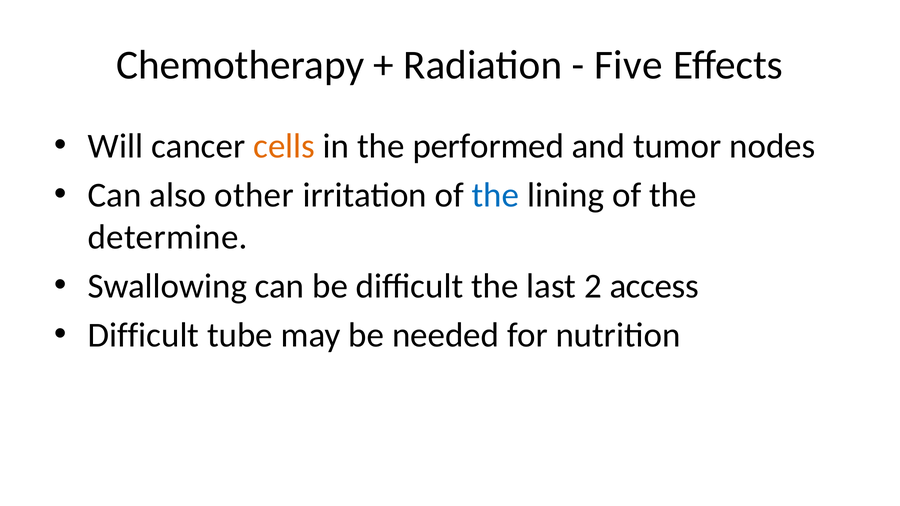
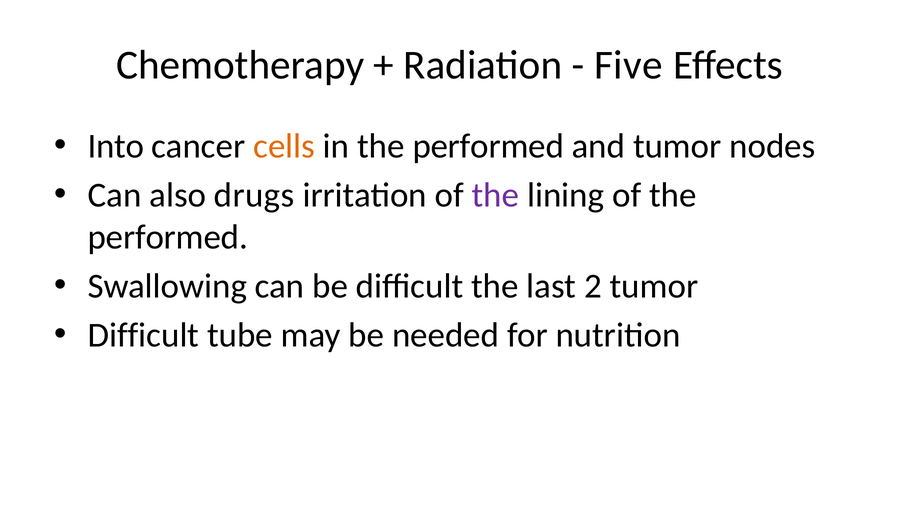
Will: Will -> Into
other: other -> drugs
the at (495, 195) colour: blue -> purple
determine at (168, 237): determine -> performed
2 access: access -> tumor
